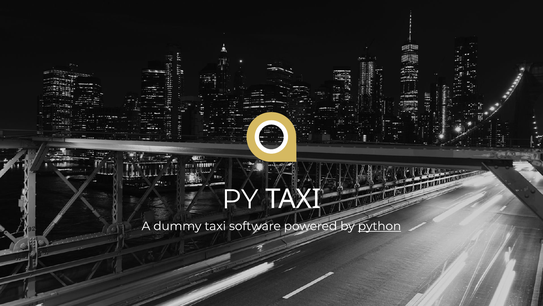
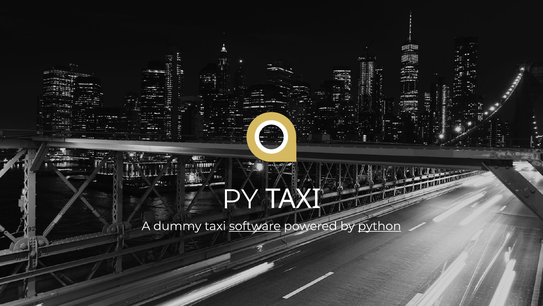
software underline: none -> present
